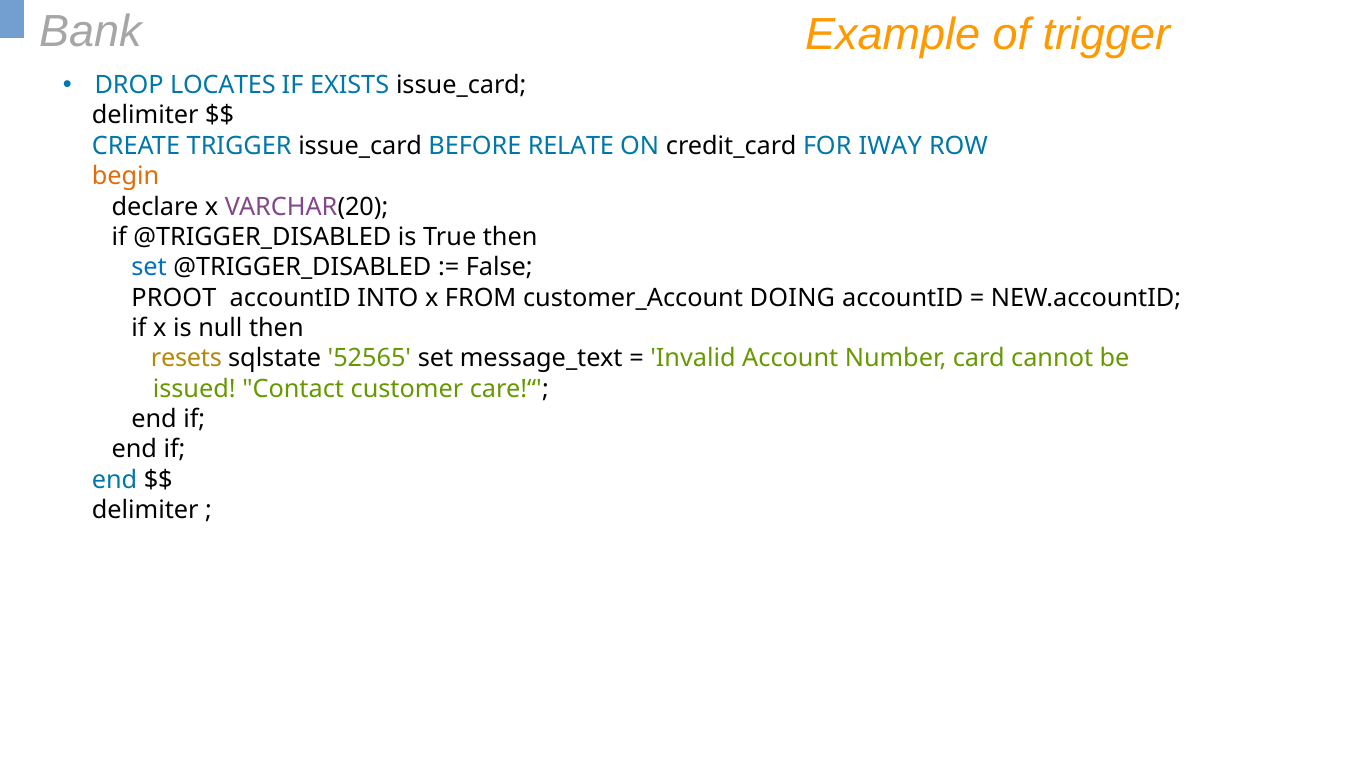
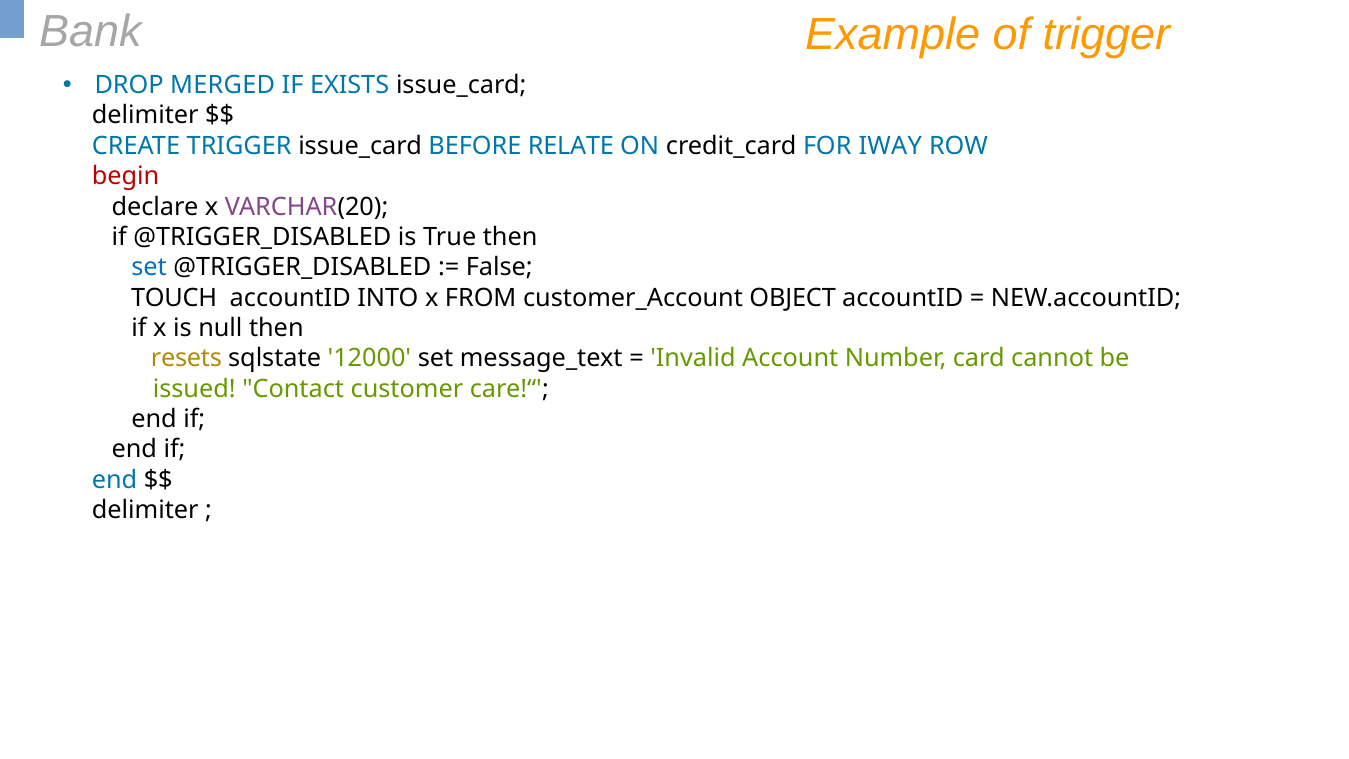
LOCATES: LOCATES -> MERGED
begin colour: orange -> red
PROOT: PROOT -> TOUCH
DOING: DOING -> OBJECT
52565: 52565 -> 12000
